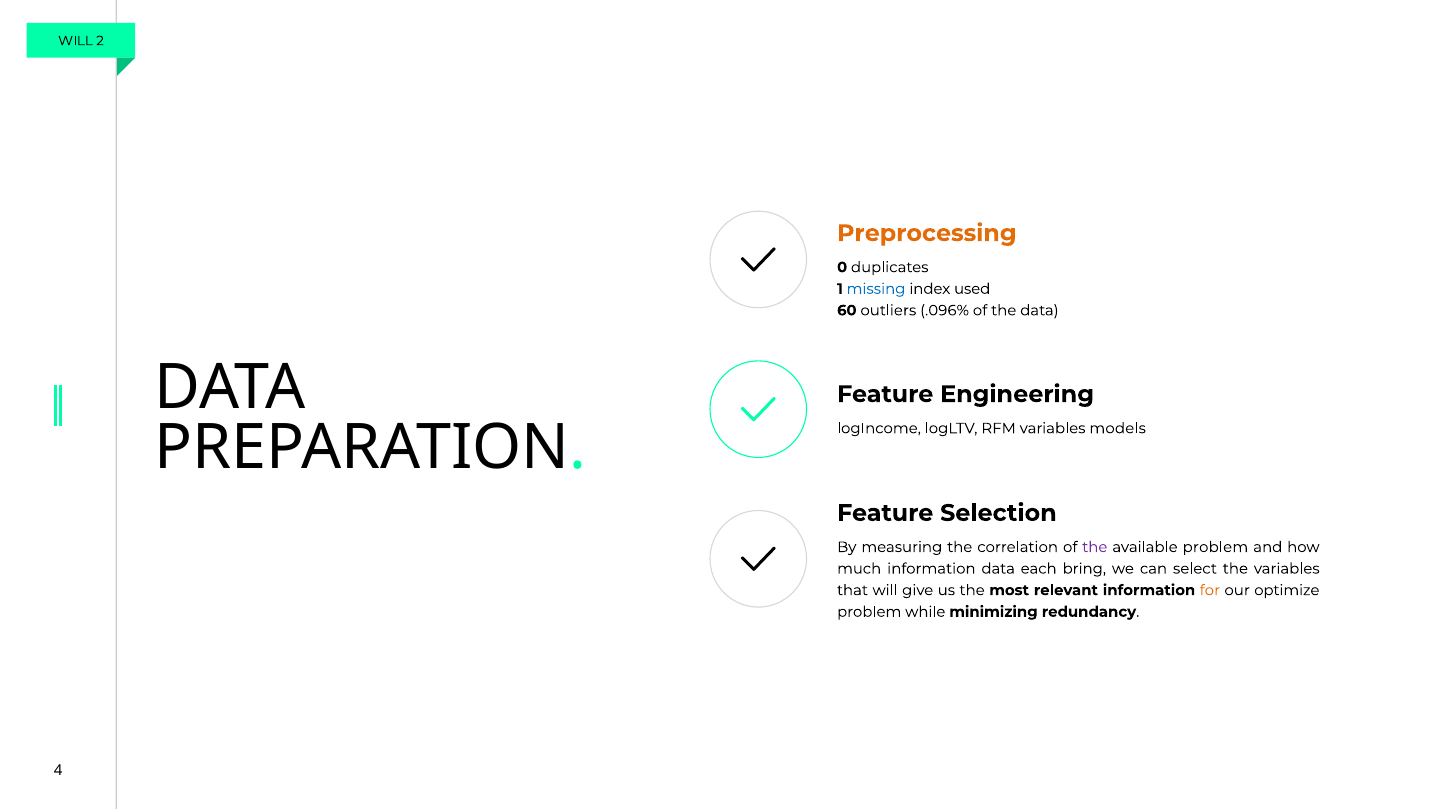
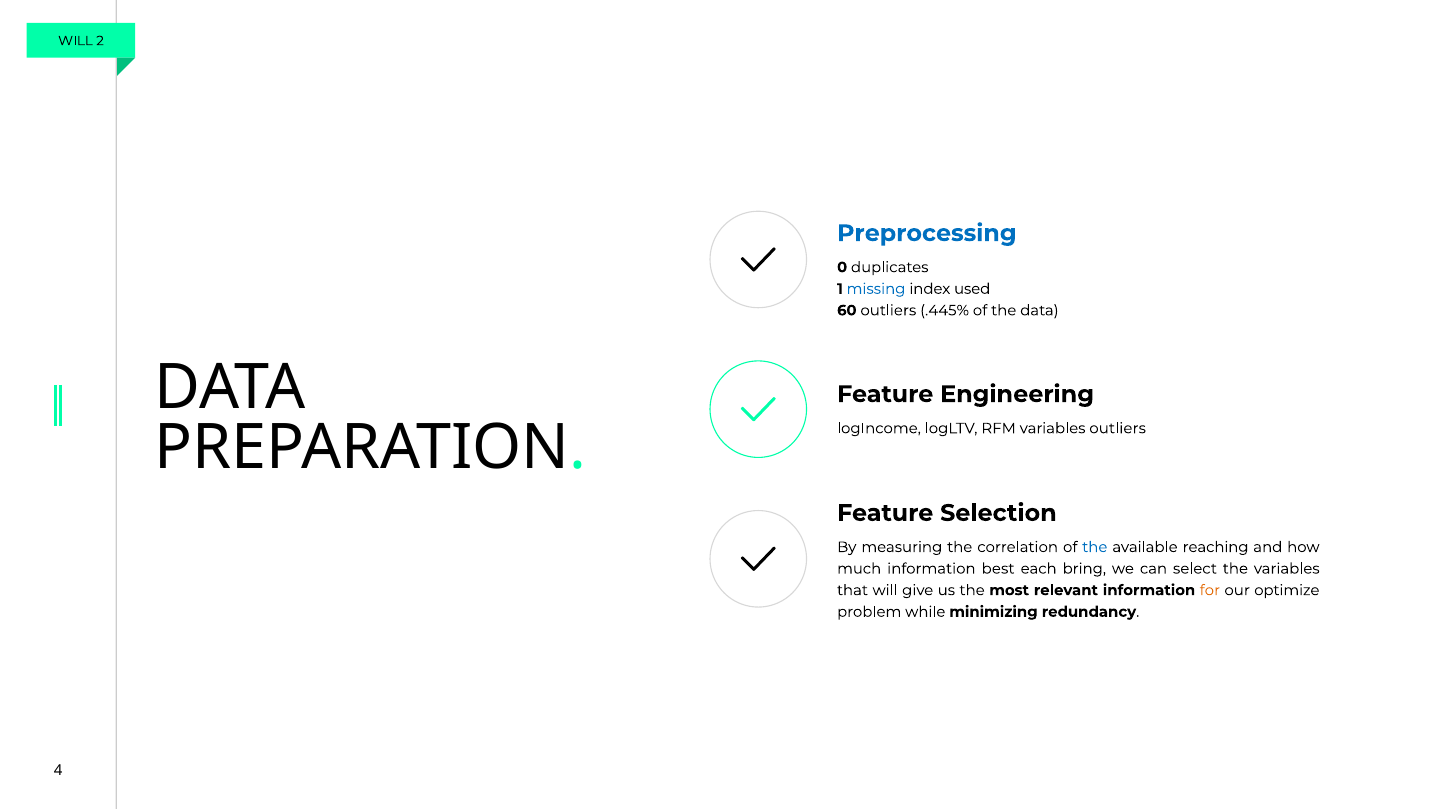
Preprocessing colour: orange -> blue
.096%: .096% -> .445%
variables models: models -> outliers
the at (1095, 547) colour: purple -> blue
available problem: problem -> reaching
information data: data -> best
